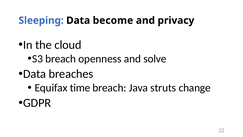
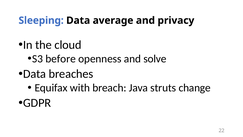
become: become -> average
S3 breach: breach -> before
time: time -> with
